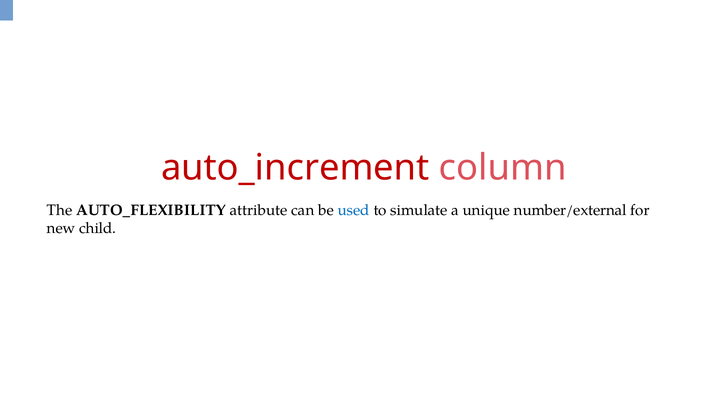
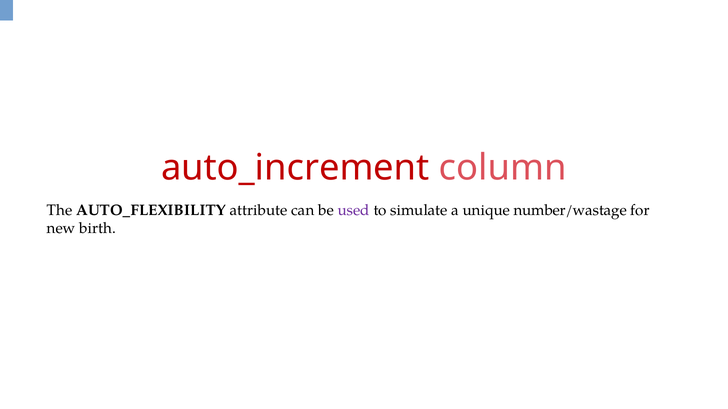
used colour: blue -> purple
number/external: number/external -> number/wastage
child: child -> birth
